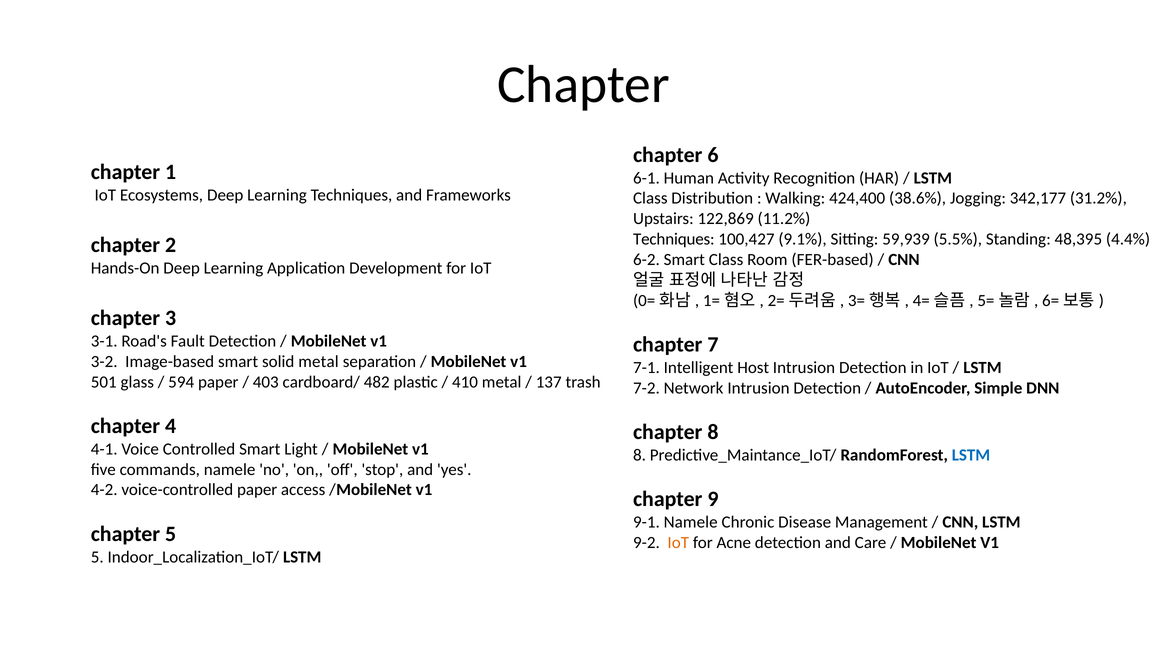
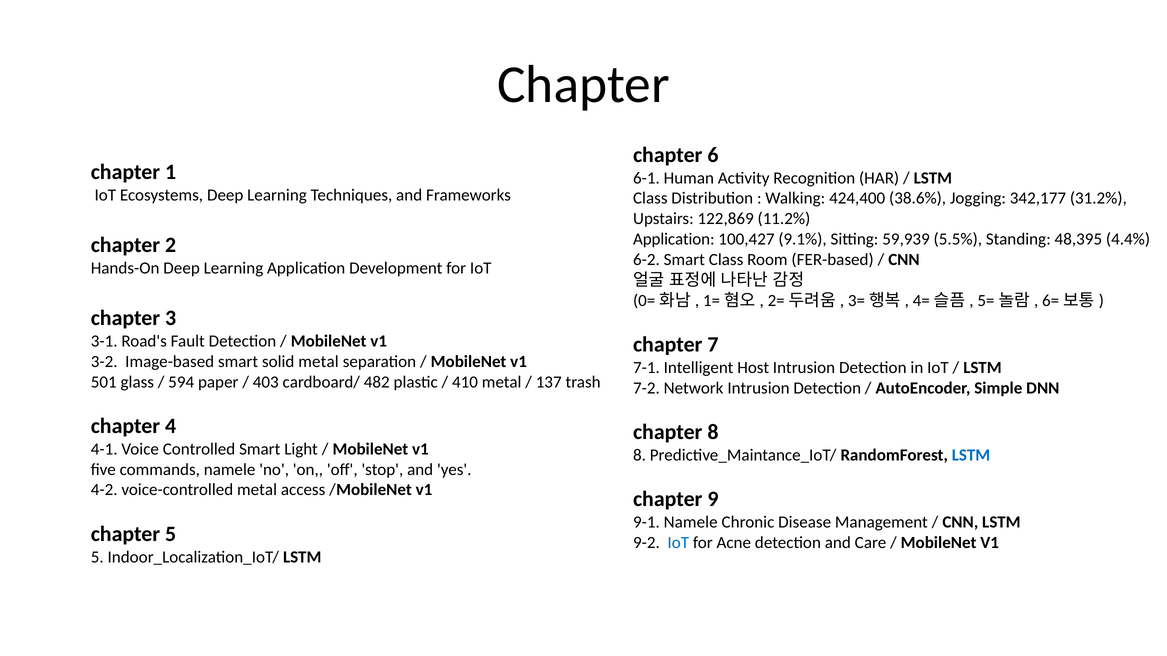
Techniques at (674, 239): Techniques -> Application
voice-controlled paper: paper -> metal
IoT at (678, 543) colour: orange -> blue
